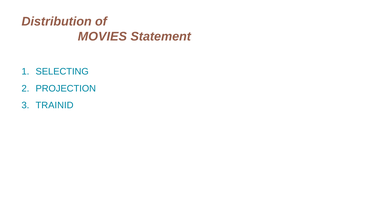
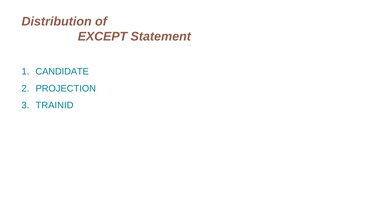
MOVIES: MOVIES -> EXCEPT
SELECTING: SELECTING -> CANDIDATE
